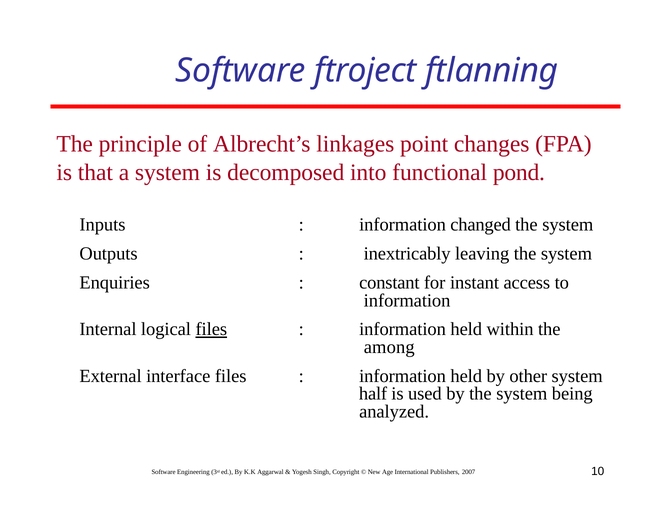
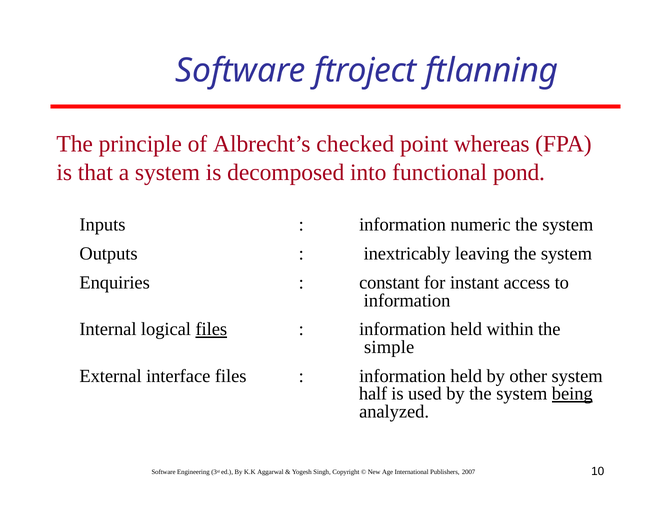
linkages: linkages -> checked
changes: changes -> whereas
changed: changed -> numeric
among: among -> simple
being underline: none -> present
